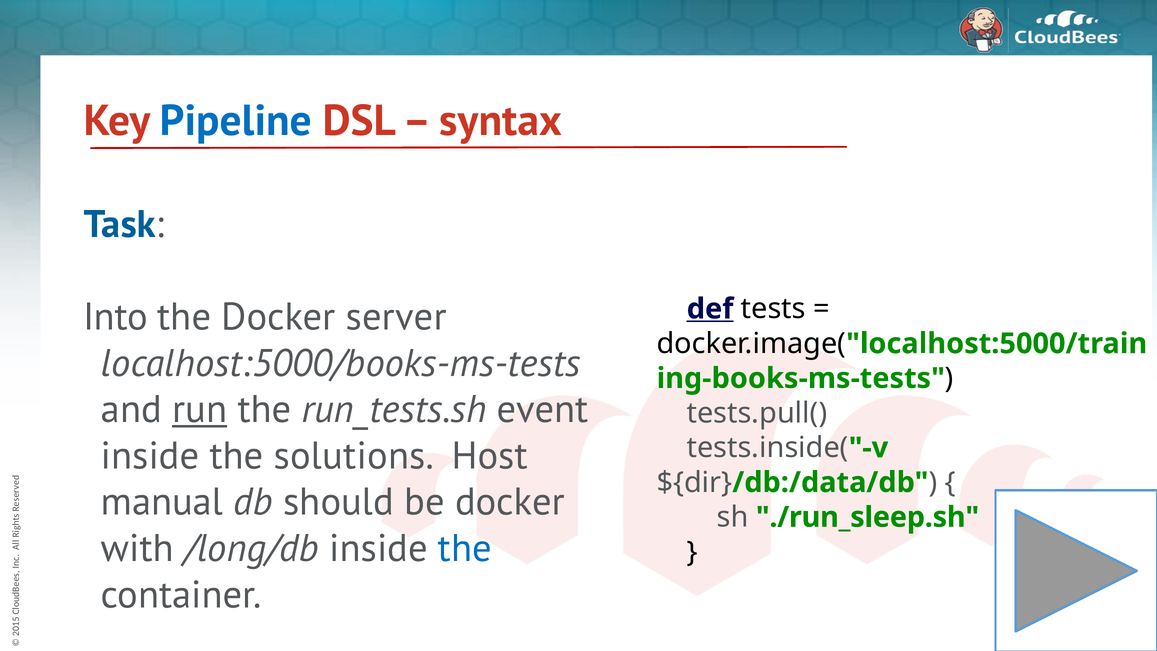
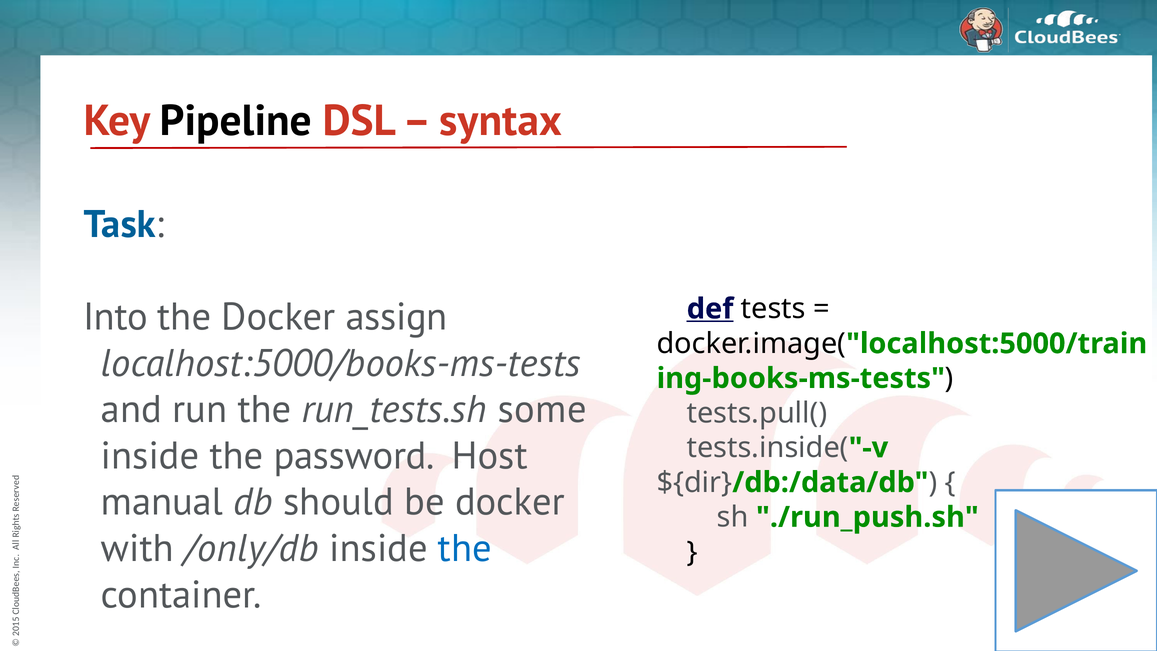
Pipeline colour: blue -> black
server: server -> assign
run underline: present -> none
event: event -> some
solutions: solutions -> password
./run_sleep.sh: ./run_sleep.sh -> ./run_push.sh
/long/db: /long/db -> /only/db
